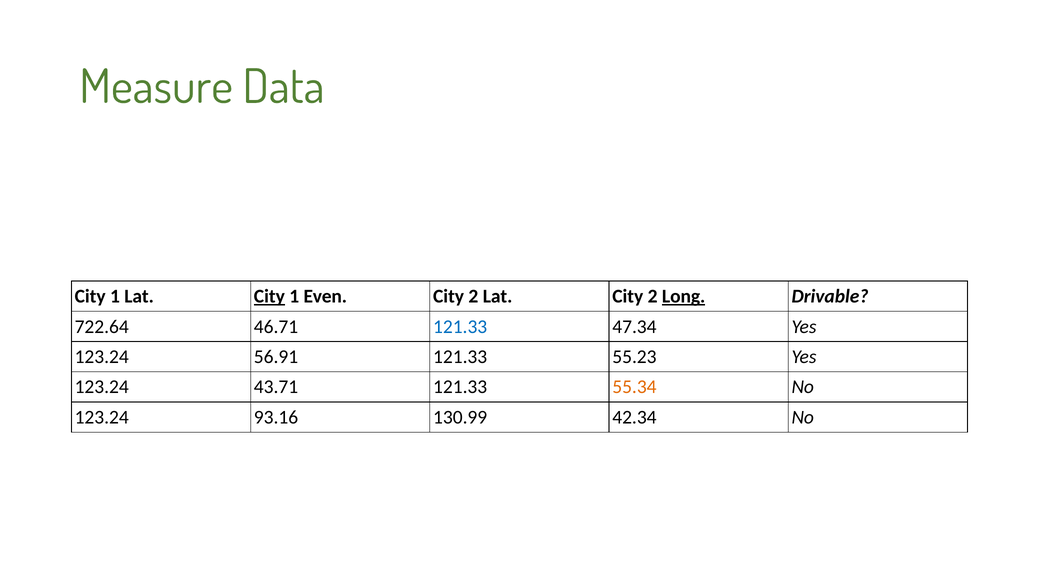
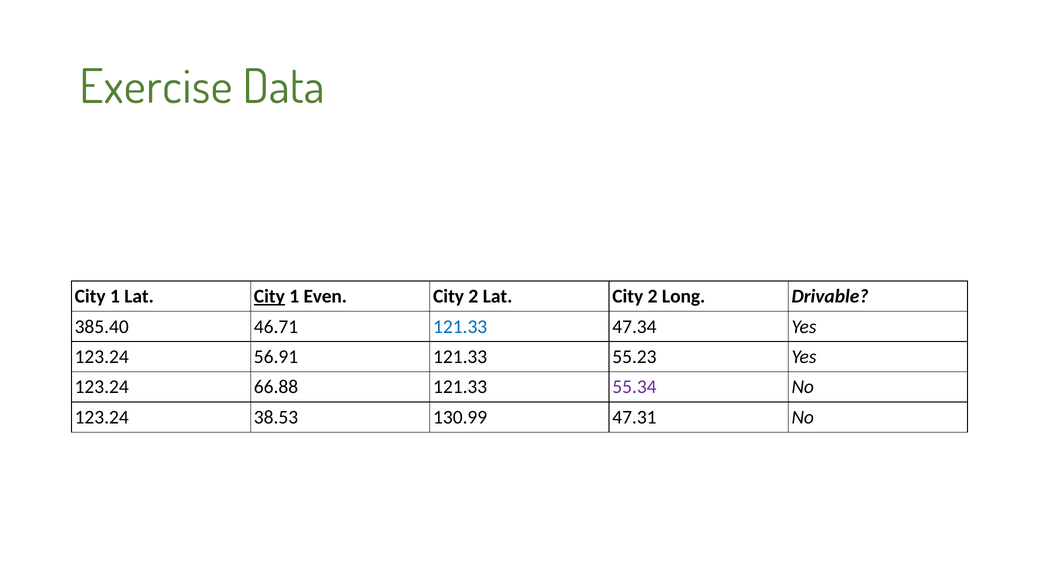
Measure: Measure -> Exercise
Long underline: present -> none
722.64: 722.64 -> 385.40
43.71: 43.71 -> 66.88
55.34 colour: orange -> purple
93.16: 93.16 -> 38.53
42.34: 42.34 -> 47.31
